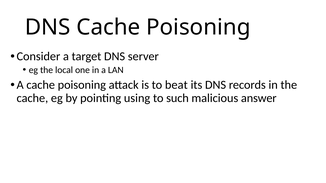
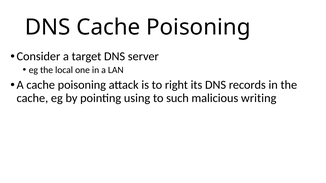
beat: beat -> right
answer: answer -> writing
